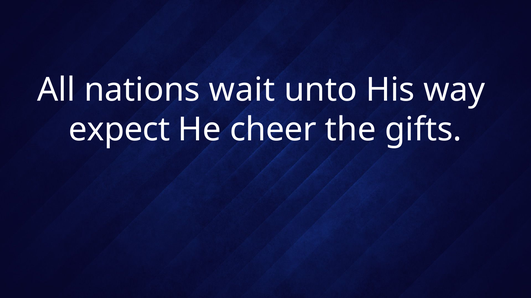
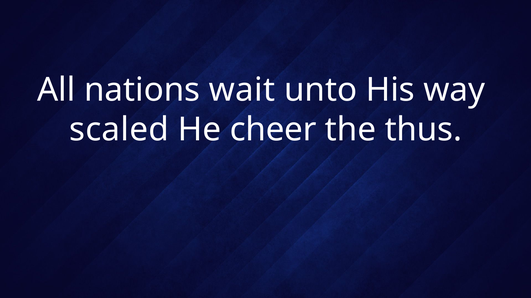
expect: expect -> scaled
gifts: gifts -> thus
